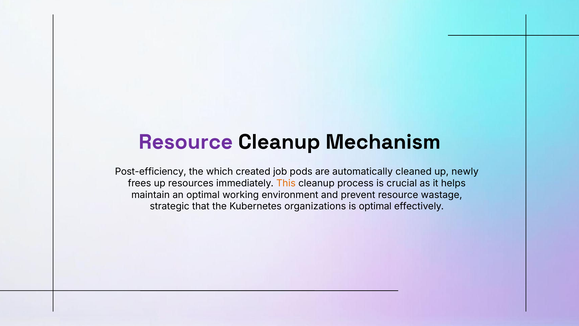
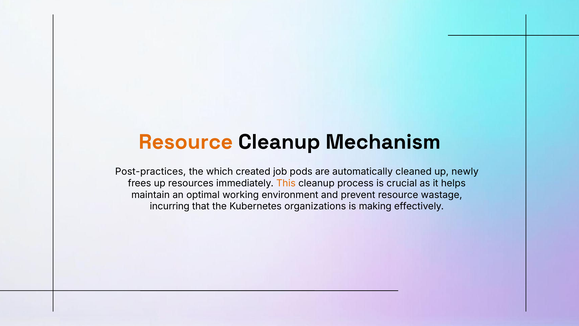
Resource at (186, 142) colour: purple -> orange
Post-efficiency: Post-efficiency -> Post-practices
strategic: strategic -> incurring
is optimal: optimal -> making
